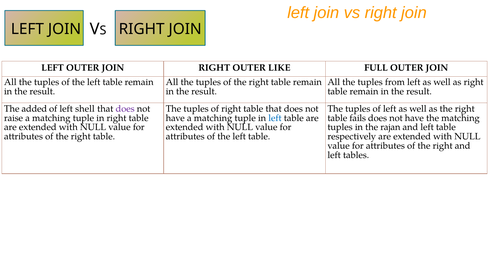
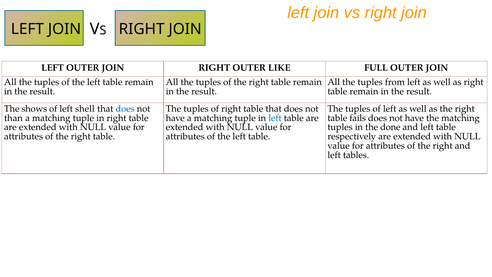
added: added -> shows
does at (125, 109) colour: purple -> blue
raise: raise -> than
rajan: rajan -> done
